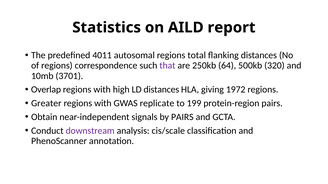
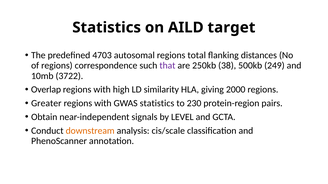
report: report -> target
4011: 4011 -> 4703
64: 64 -> 38
320: 320 -> 249
3701: 3701 -> 3722
LD distances: distances -> similarity
1972: 1972 -> 2000
GWAS replicate: replicate -> statistics
199: 199 -> 230
by PAIRS: PAIRS -> LEVEL
downstream colour: purple -> orange
